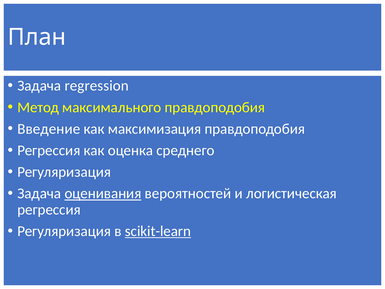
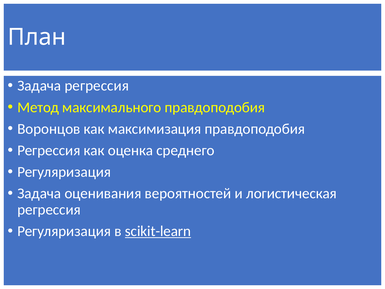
Задача regression: regression -> регрессия
Введение: Введение -> Воронцов
оценивания underline: present -> none
